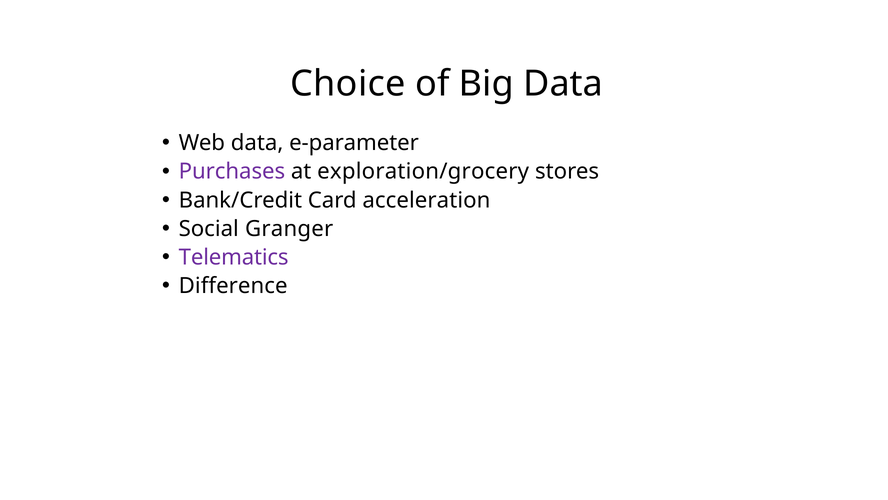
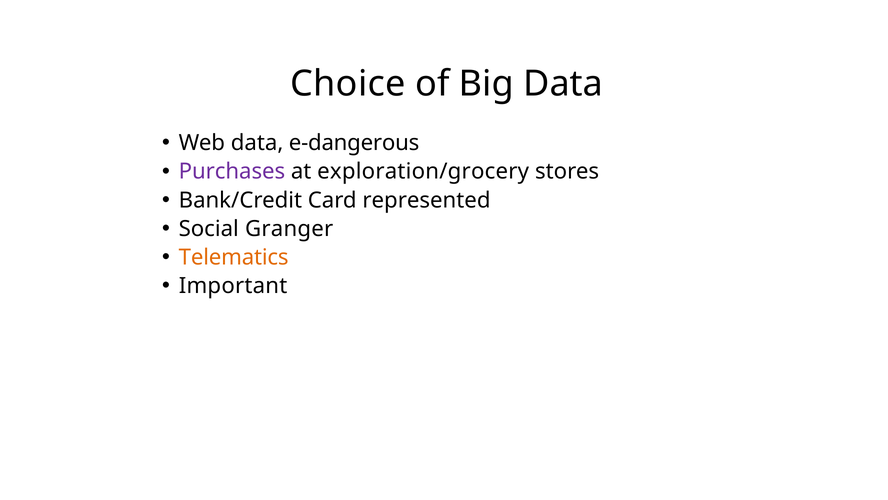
e-parameter: e-parameter -> e-dangerous
acceleration: acceleration -> represented
Telematics colour: purple -> orange
Difference: Difference -> Important
